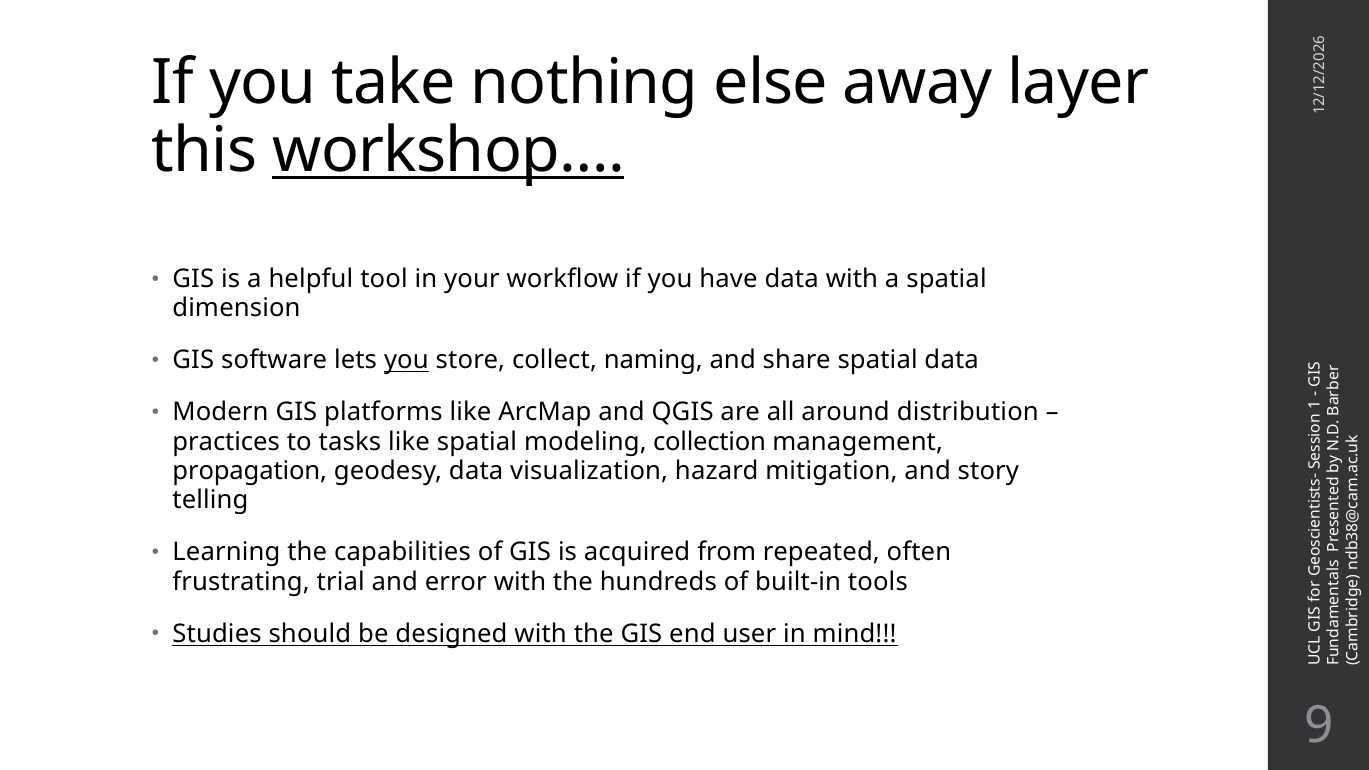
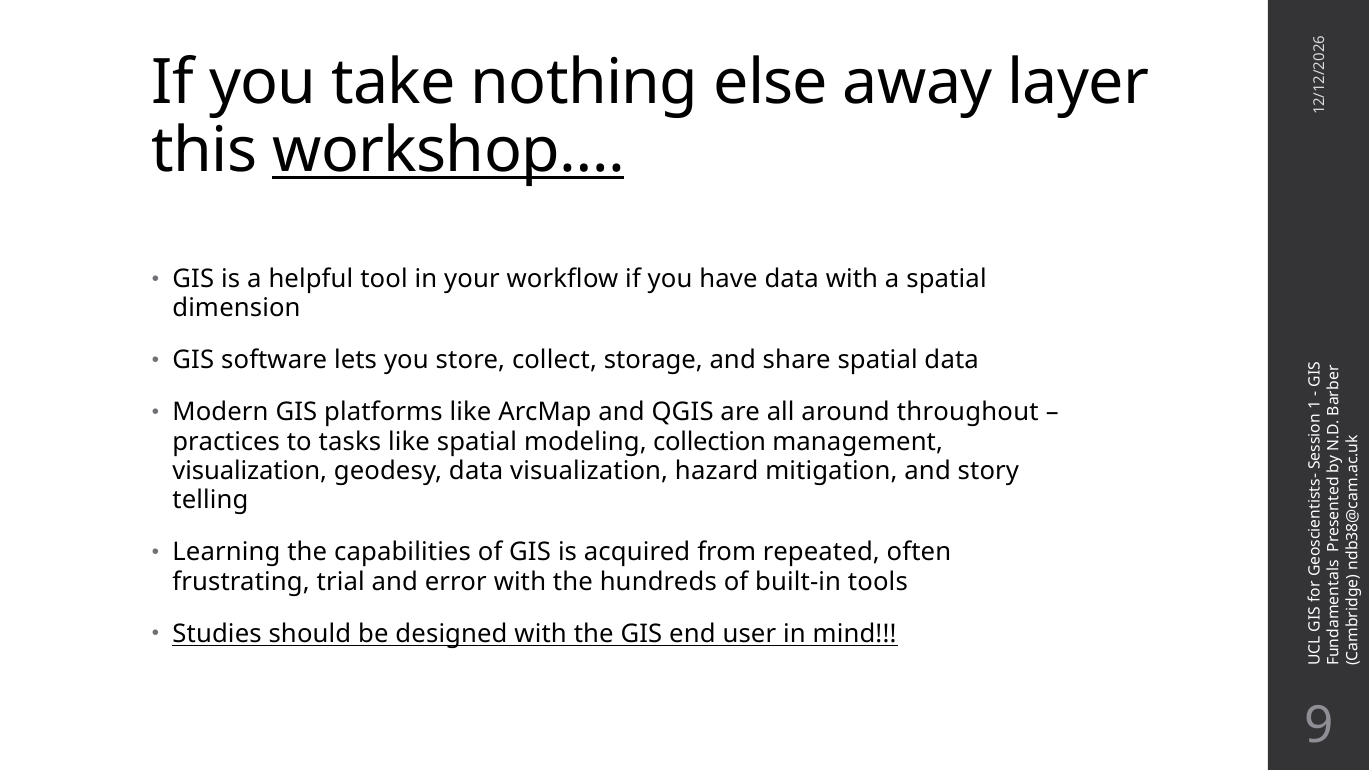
you at (406, 360) underline: present -> none
naming: naming -> storage
distribution: distribution -> throughout
propagation at (250, 471): propagation -> visualization
